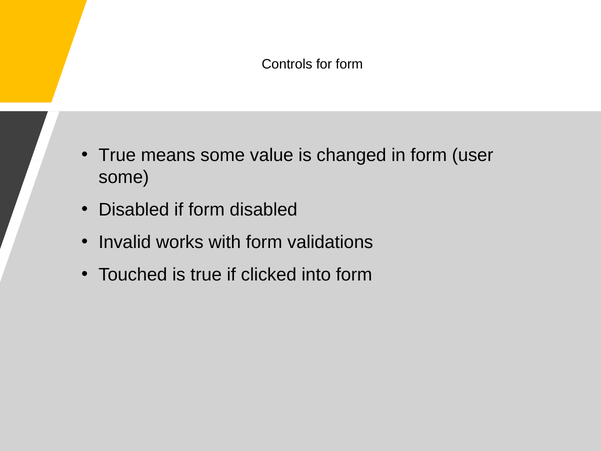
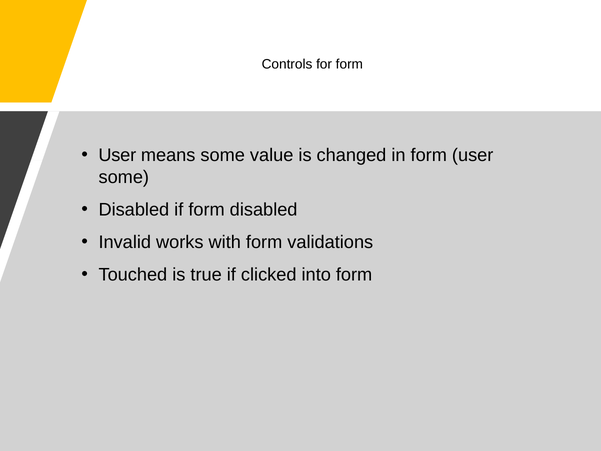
True at (117, 155): True -> User
